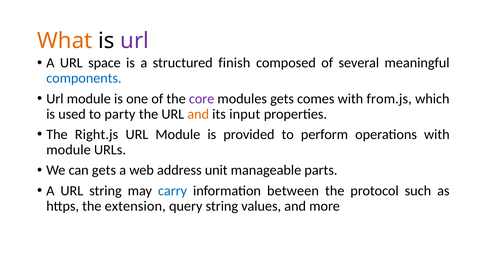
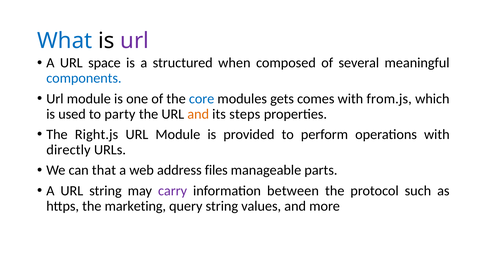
What colour: orange -> blue
finish: finish -> when
core colour: purple -> blue
input: input -> steps
module at (69, 150): module -> directly
can gets: gets -> that
unit: unit -> files
carry colour: blue -> purple
extension: extension -> marketing
